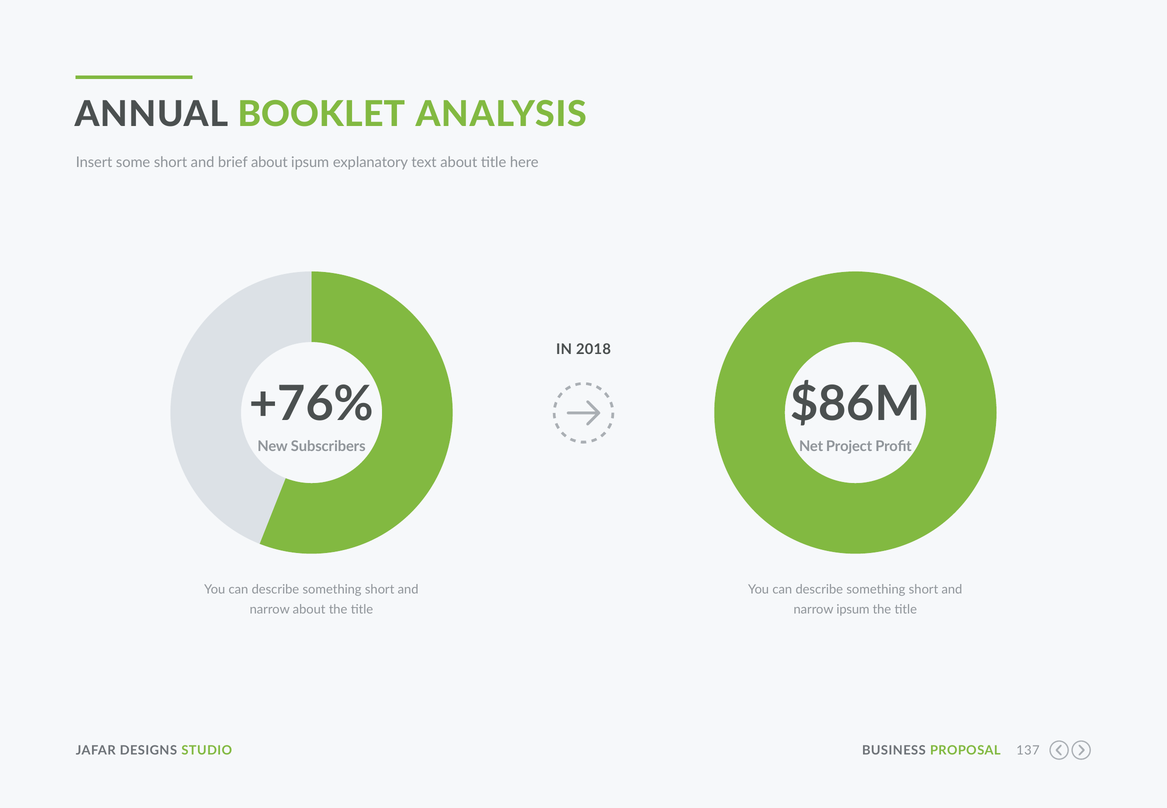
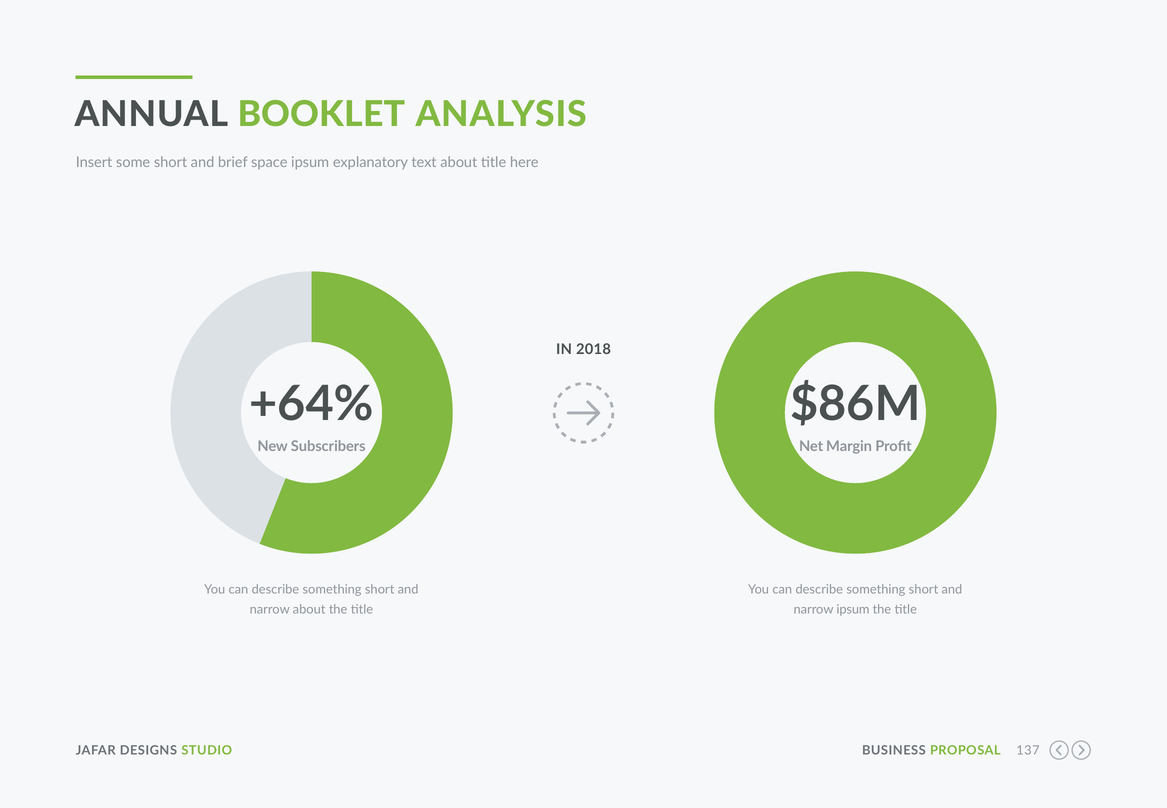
brief about: about -> space
+76%: +76% -> +64%
Project: Project -> Margin
